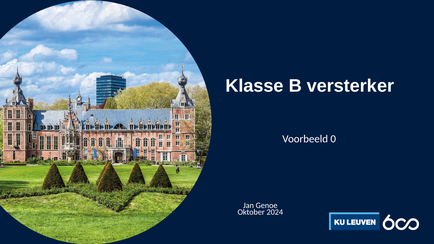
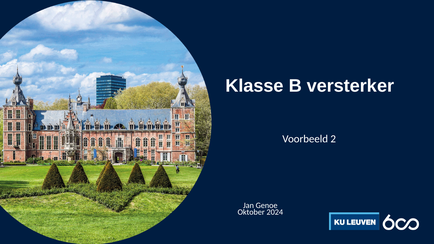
0: 0 -> 2
